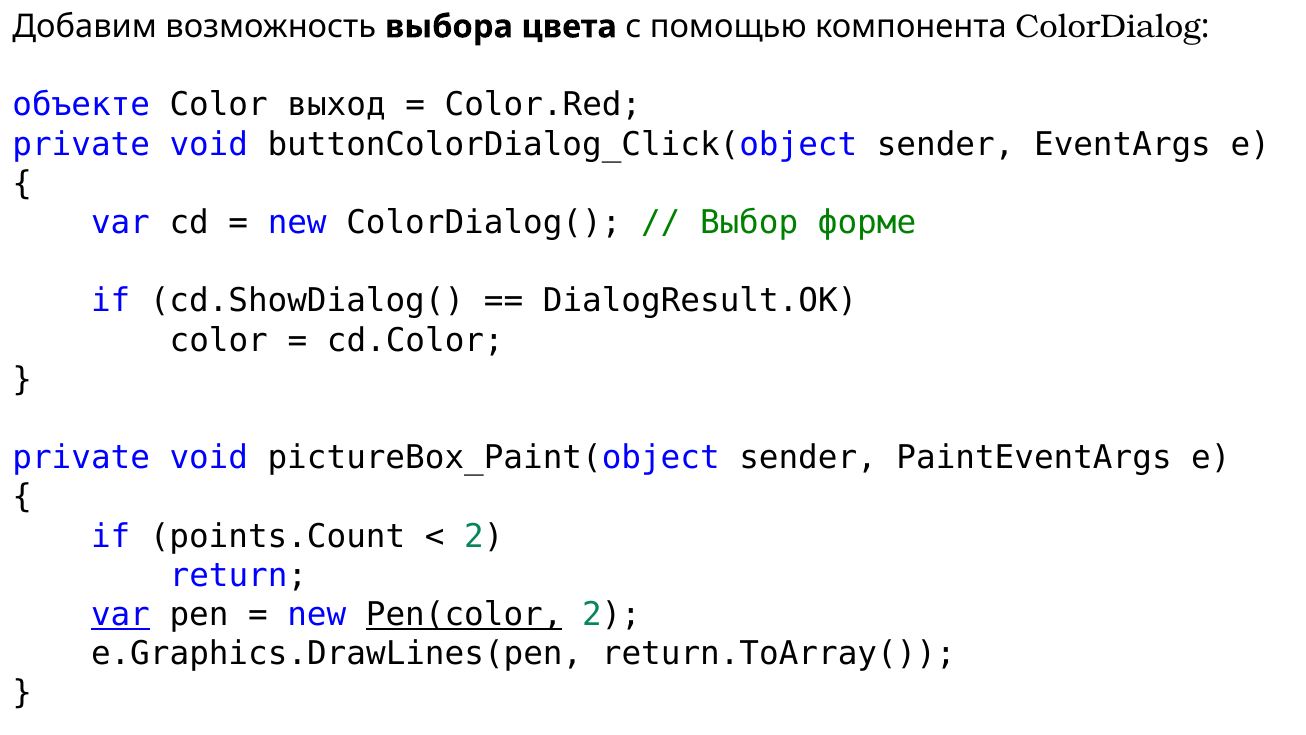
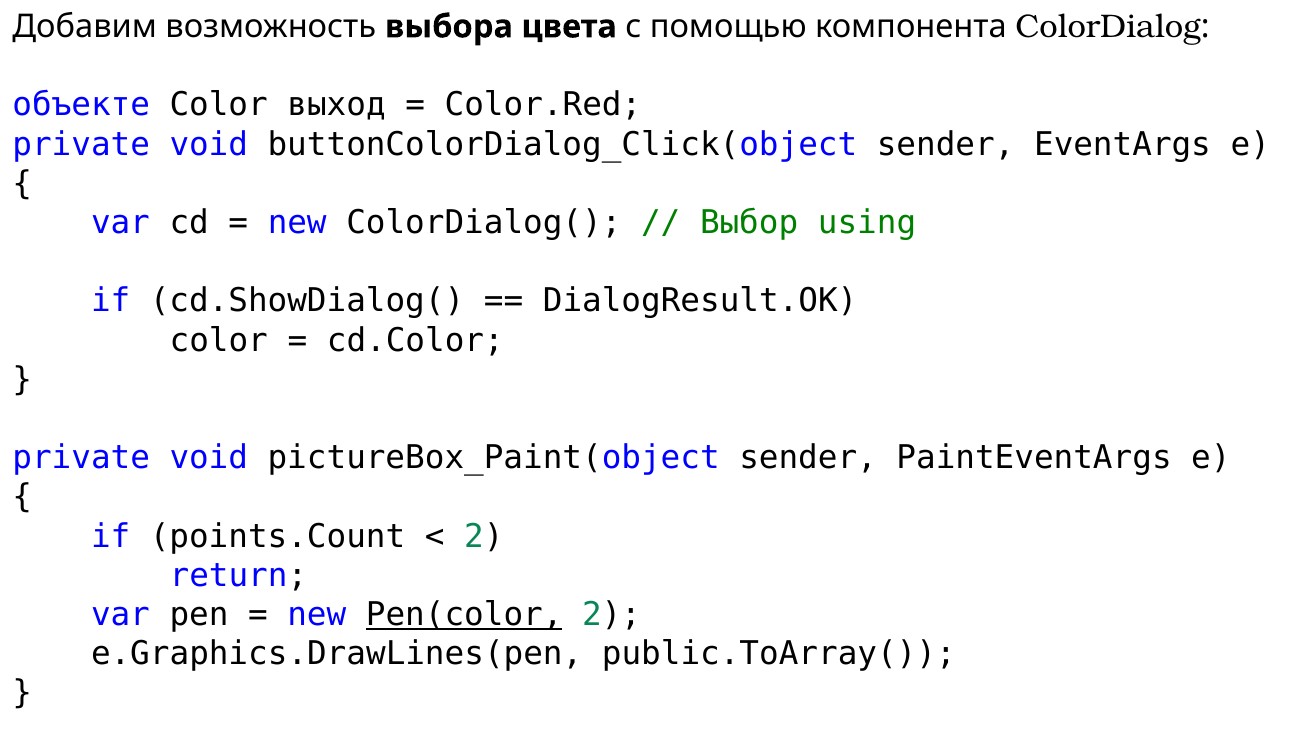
форме: форме -> using
var at (120, 614) underline: present -> none
return.ToArray(: return.ToArray( -> public.ToArray(
